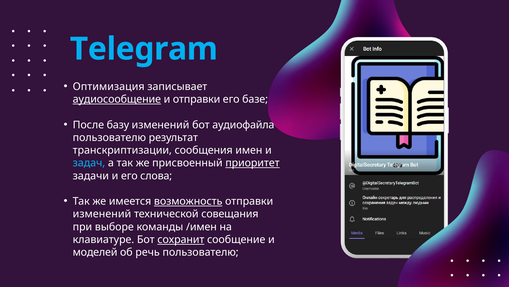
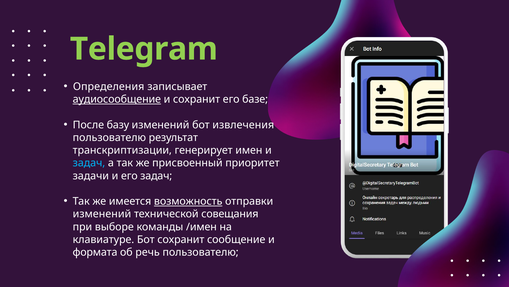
Telegram colour: light blue -> light green
Оптимизация: Оптимизация -> Определения
и отправки: отправки -> сохранит
аудиофайла: аудиофайла -> извлечения
сообщения: сообщения -> генерирует
приоритет underline: present -> none
его слова: слова -> задач
сохранит at (181, 239) underline: present -> none
моделей: моделей -> формата
